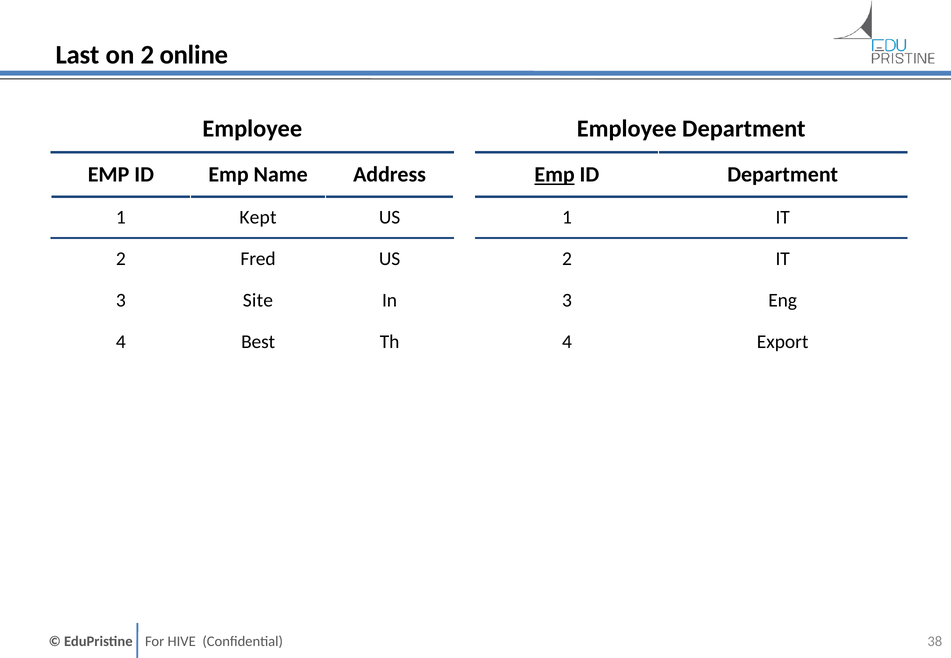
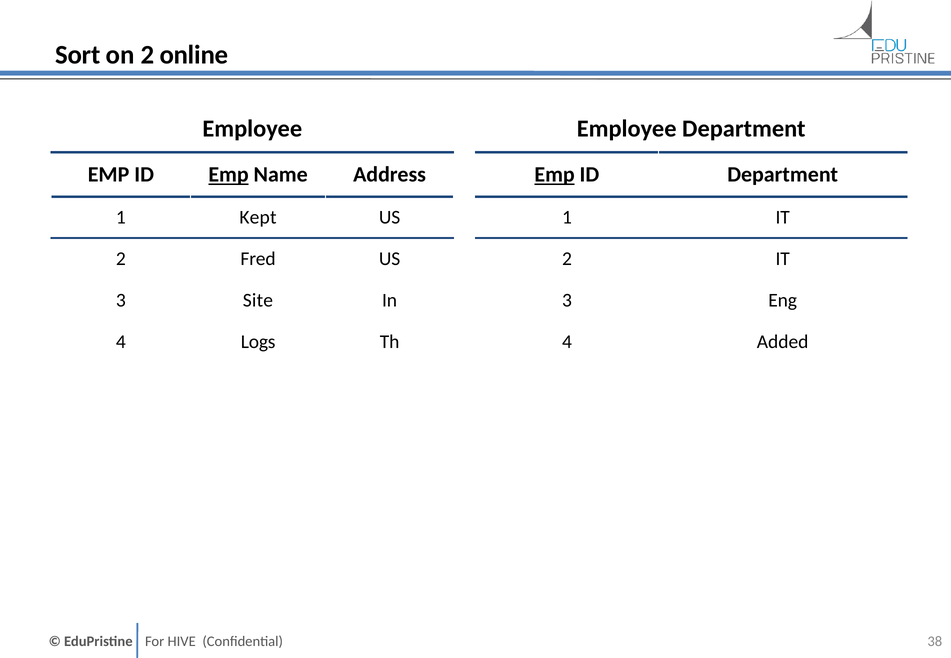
Last: Last -> Sort
Emp at (229, 175) underline: none -> present
Best: Best -> Logs
Export: Export -> Added
